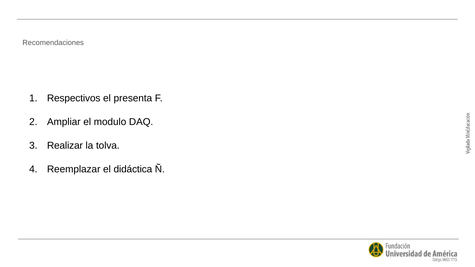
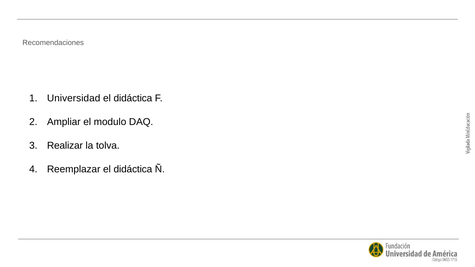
Respectivos: Respectivos -> Universidad
presenta at (133, 98): presenta -> didáctica
